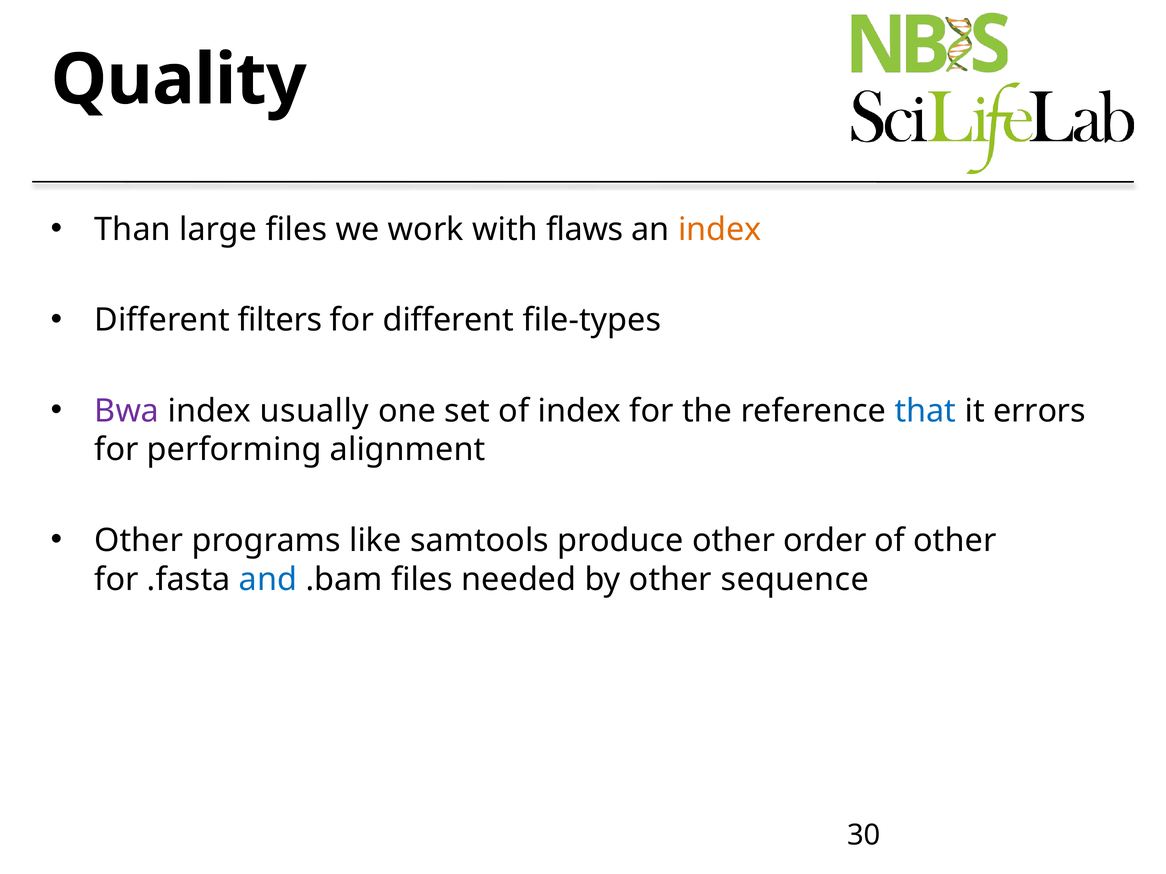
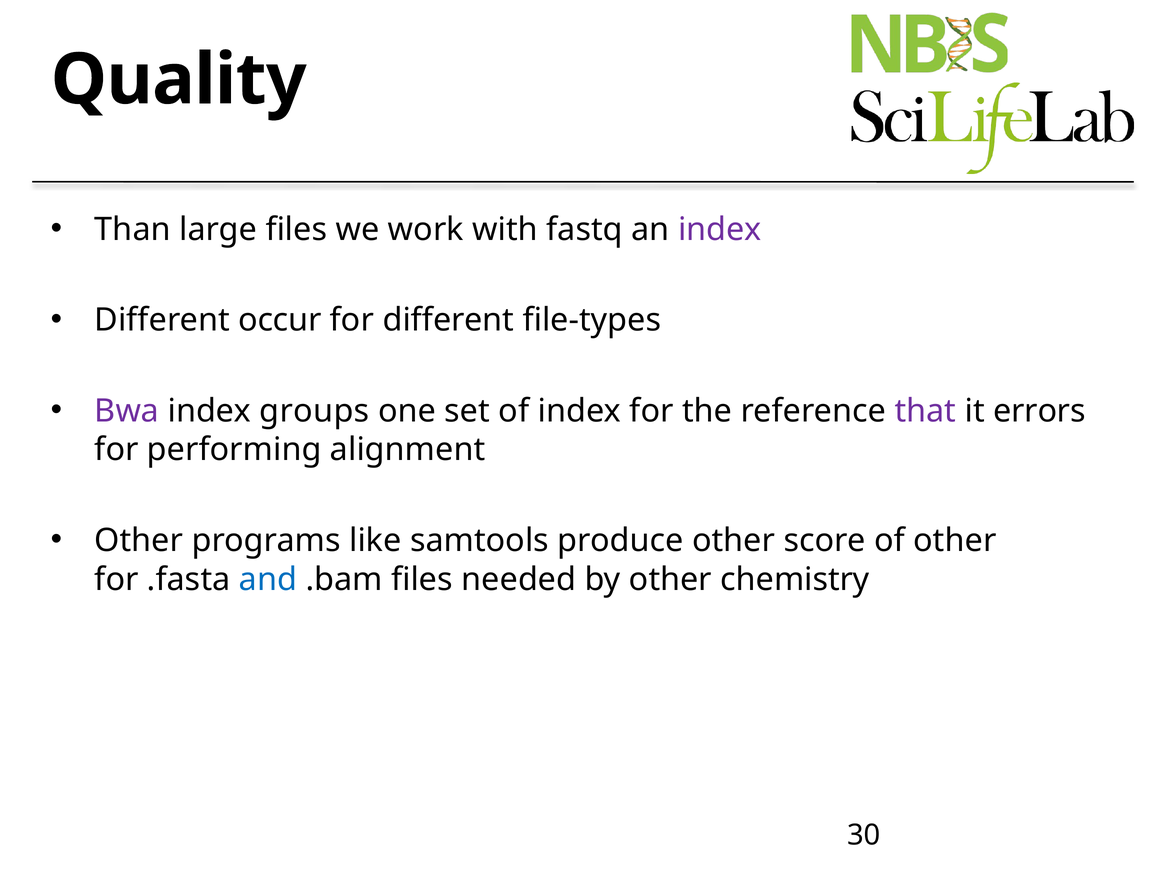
flaws: flaws -> fastq
index at (720, 230) colour: orange -> purple
filters: filters -> occur
usually: usually -> groups
that colour: blue -> purple
order: order -> score
sequence: sequence -> chemistry
